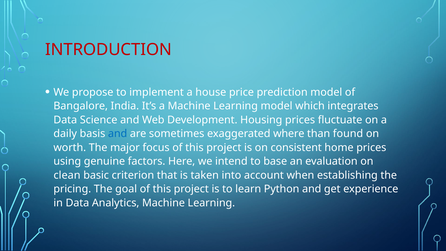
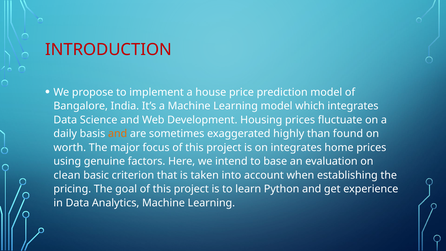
and at (118, 134) colour: blue -> orange
where: where -> highly
on consistent: consistent -> integrates
